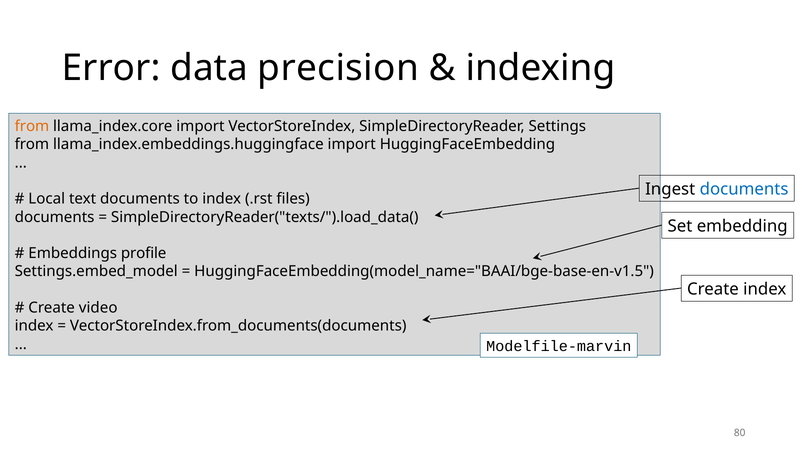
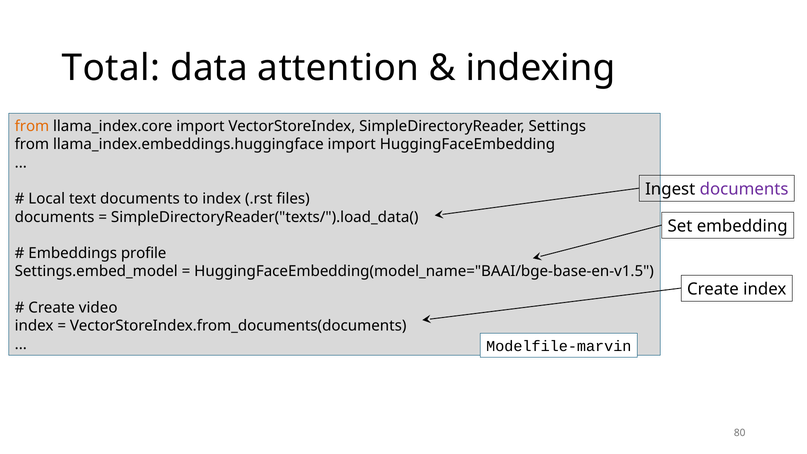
Error: Error -> Total
precision: precision -> attention
documents at (744, 189) colour: blue -> purple
